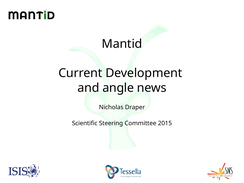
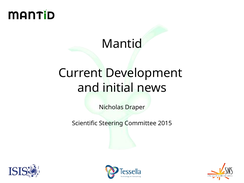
angle: angle -> initial
